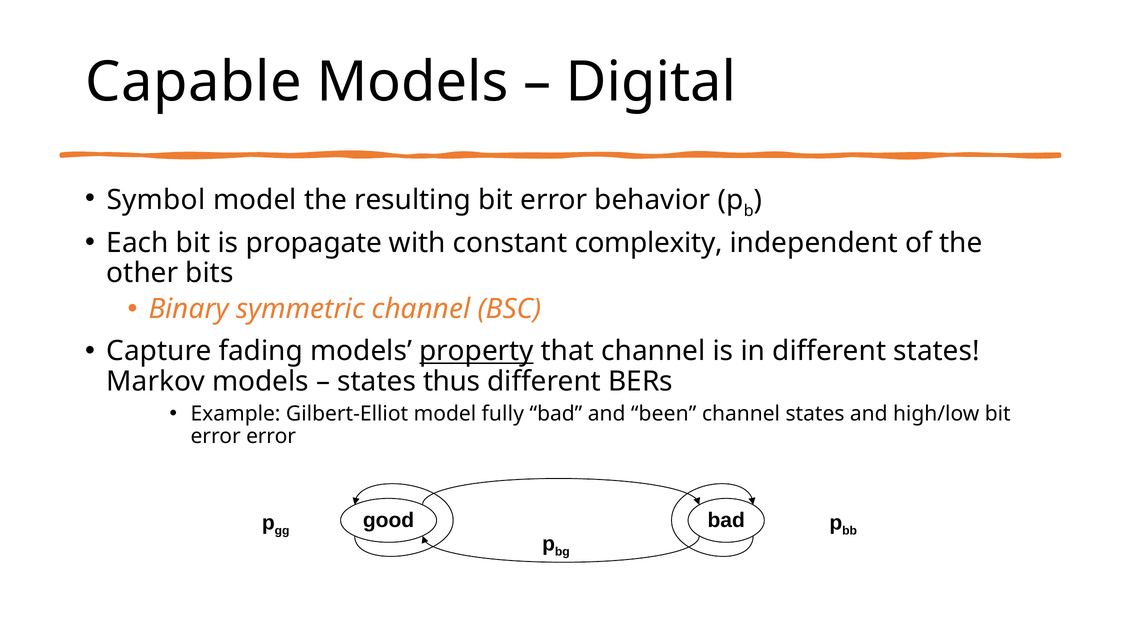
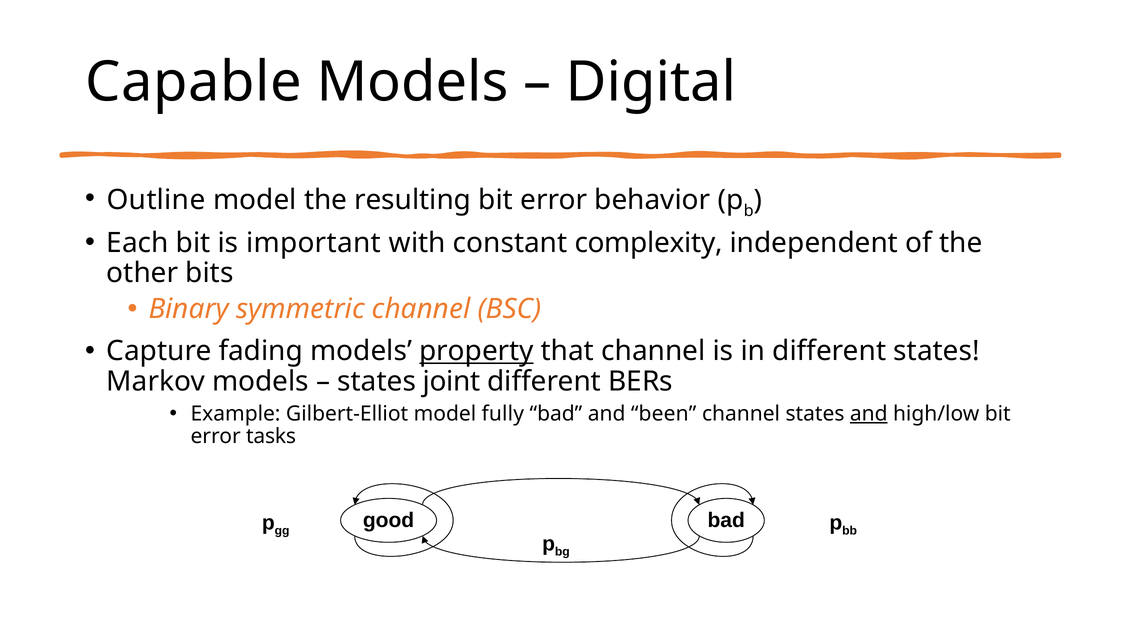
Symbol: Symbol -> Outline
propagate: propagate -> important
thus: thus -> joint
and at (869, 414) underline: none -> present
error error: error -> tasks
